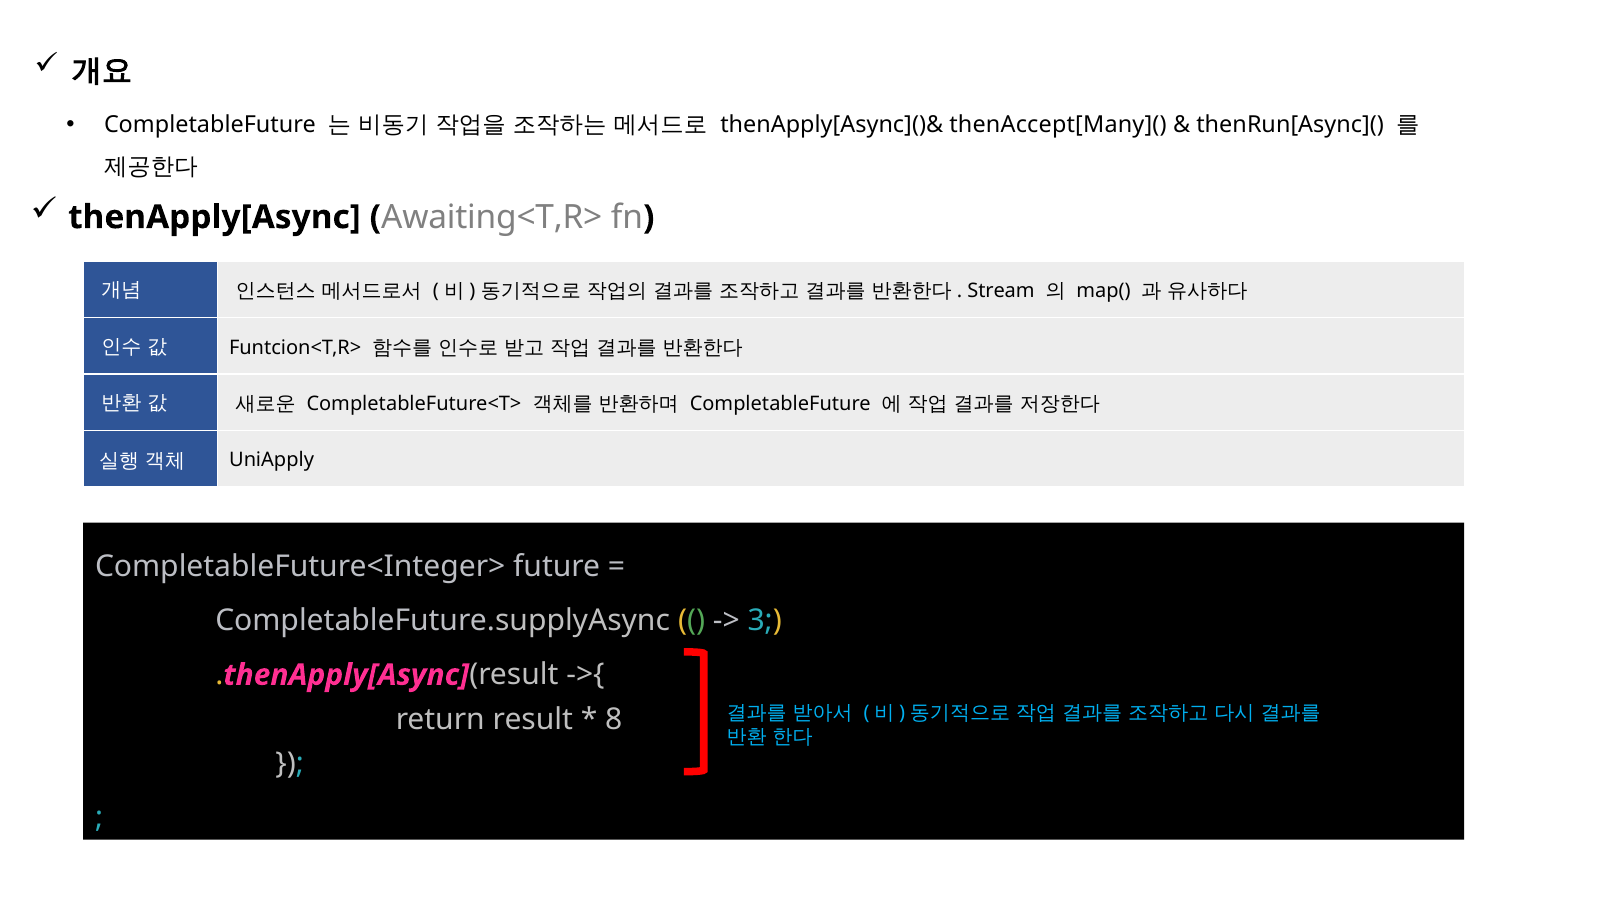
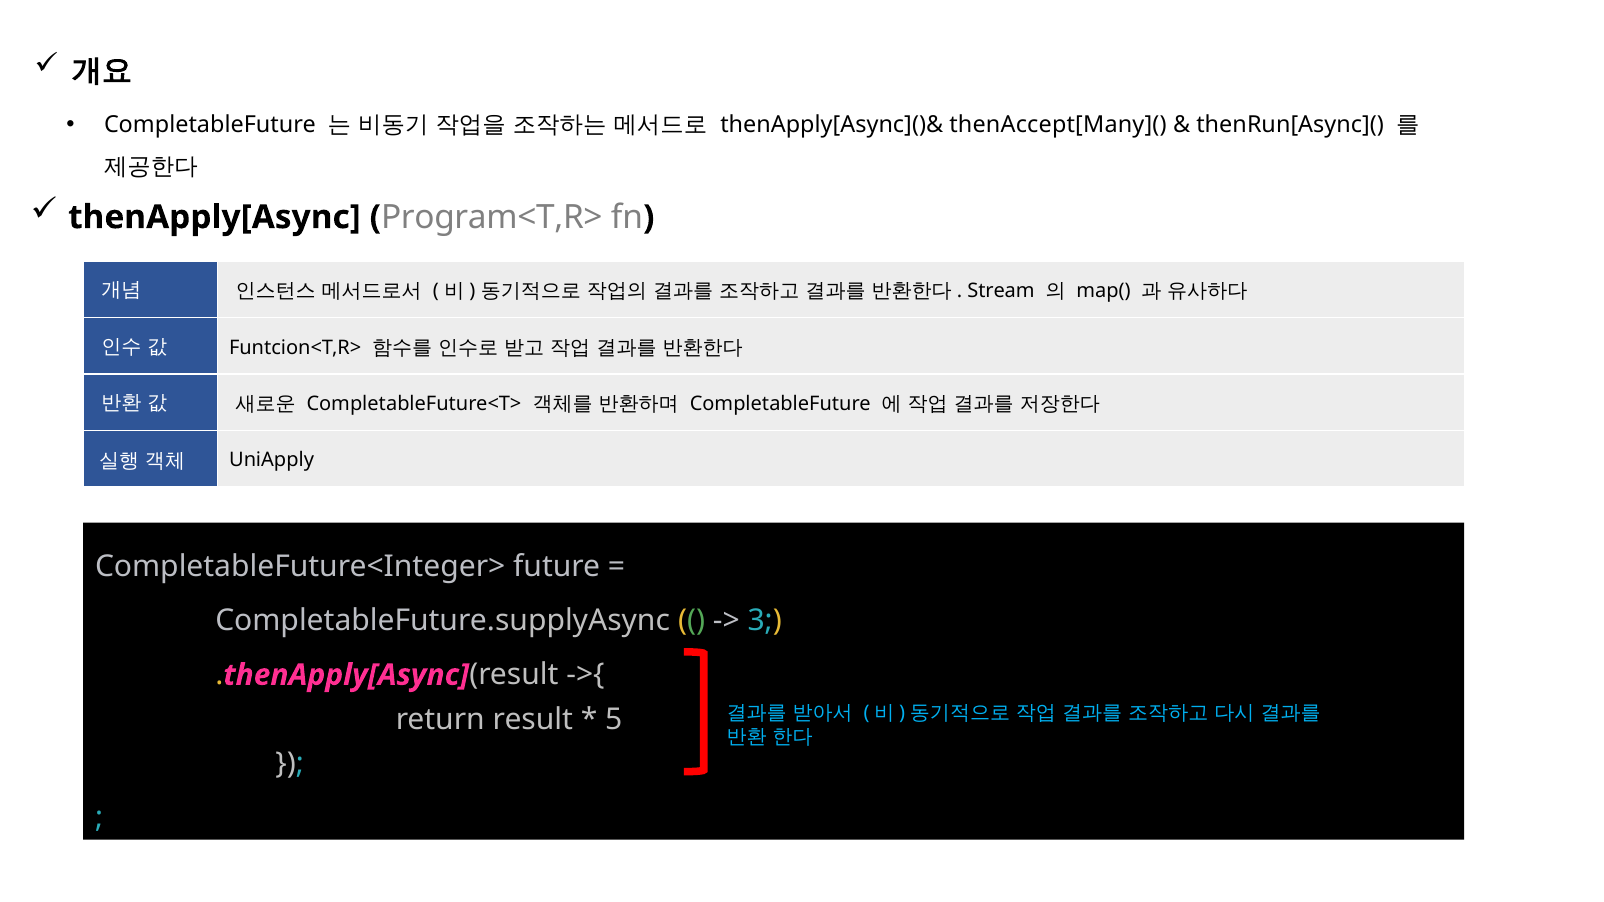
Awaiting<T,R>: Awaiting<T,R> -> Program<T,R>
8: 8 -> 5
